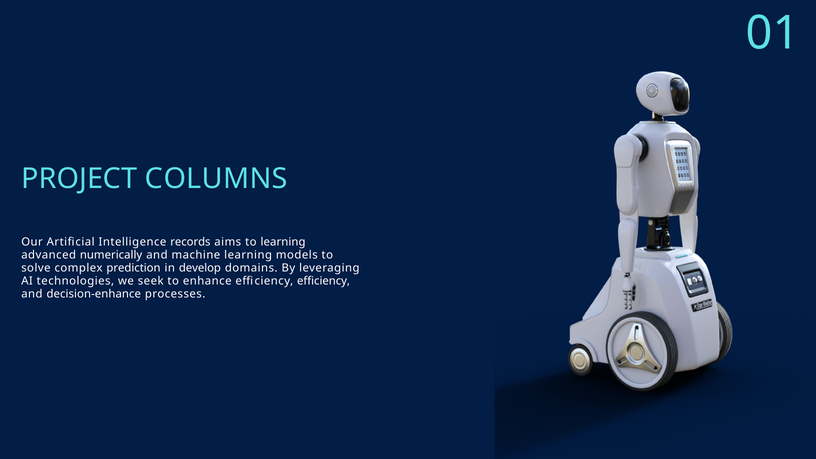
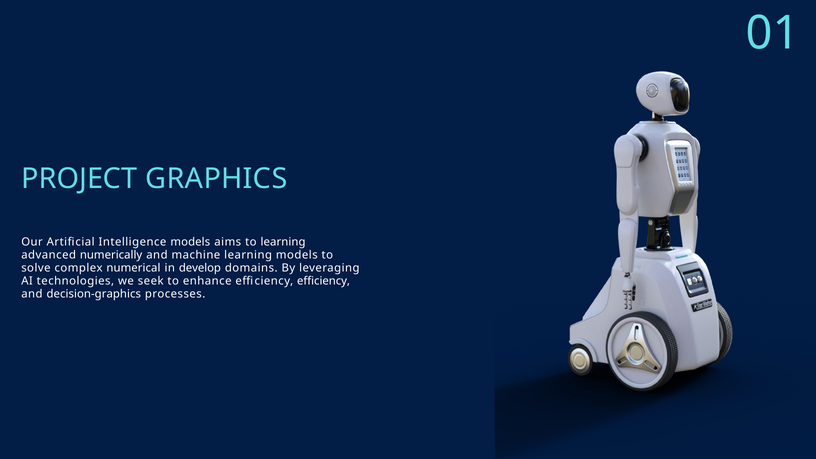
COLUMNS: COLUMNS -> GRAPHICS
Intelligence records: records -> models
prediction: prediction -> numerical
decision-enhance: decision-enhance -> decision-graphics
